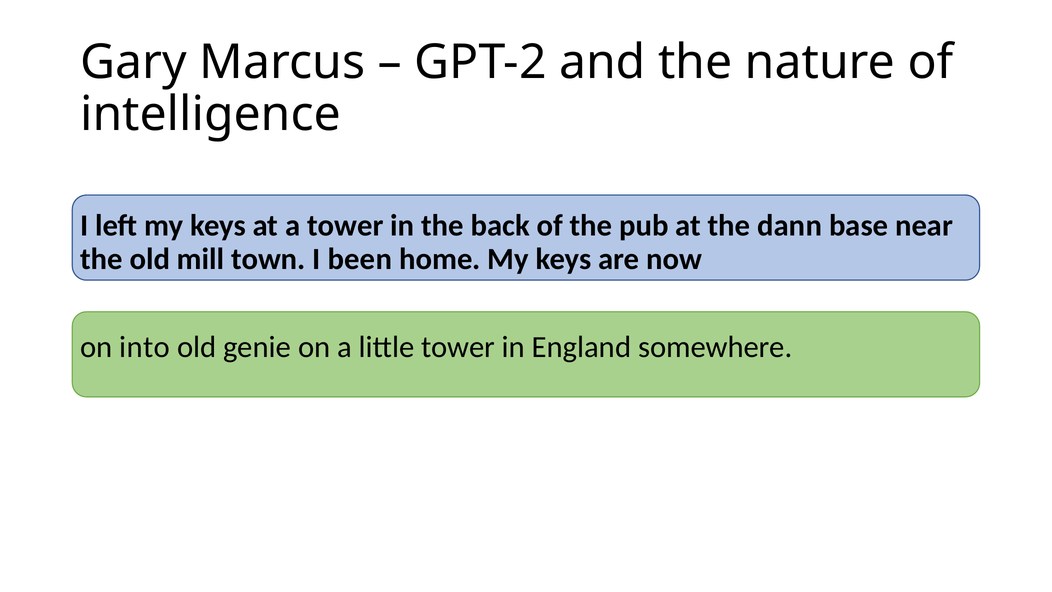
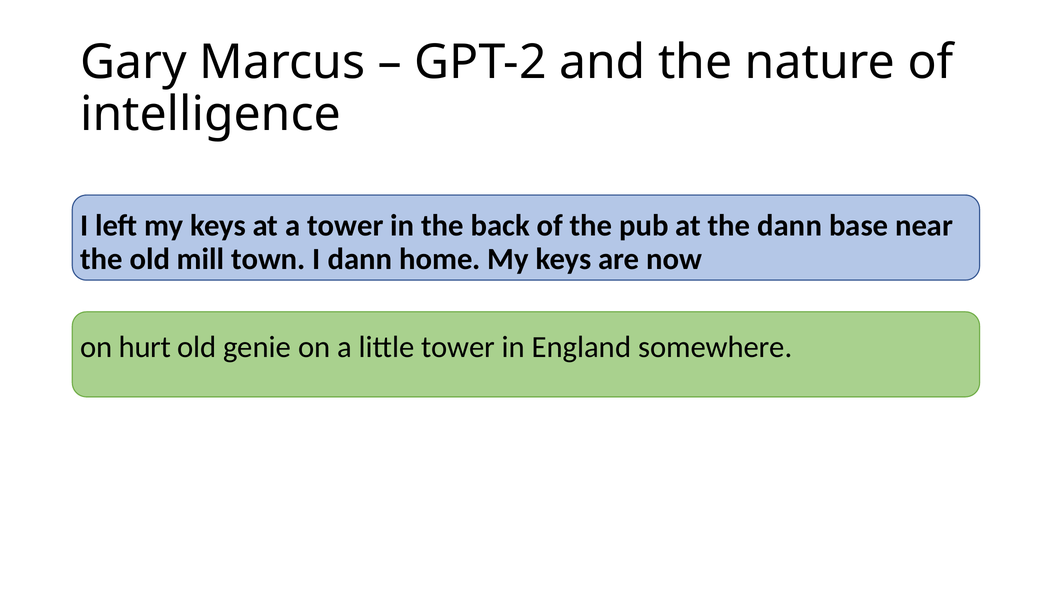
I been: been -> dann
into: into -> hurt
